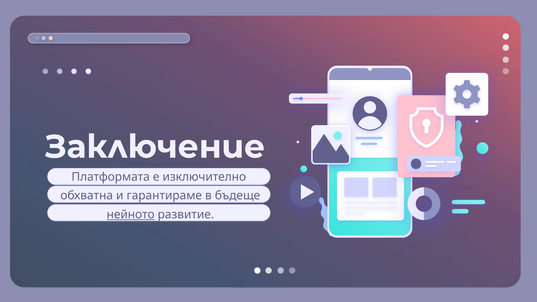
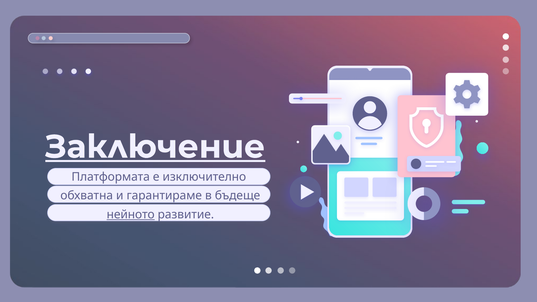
Заключение underline: none -> present
